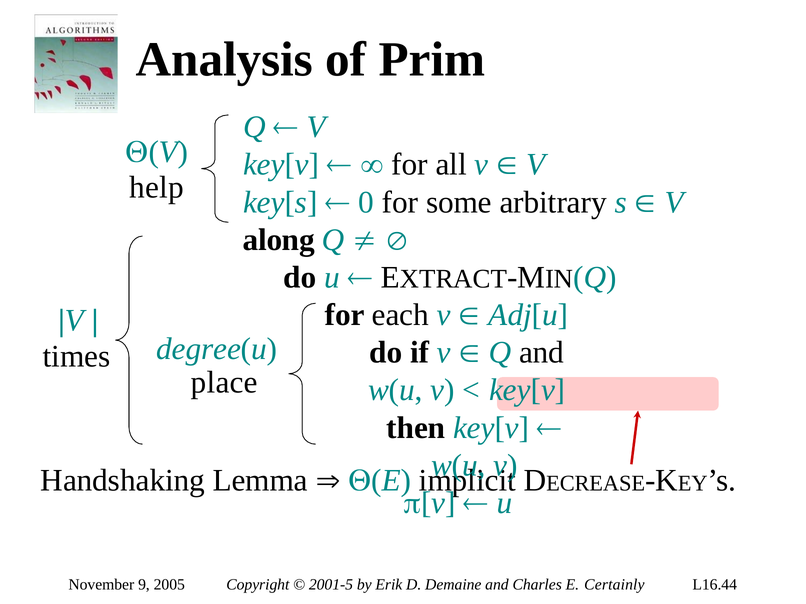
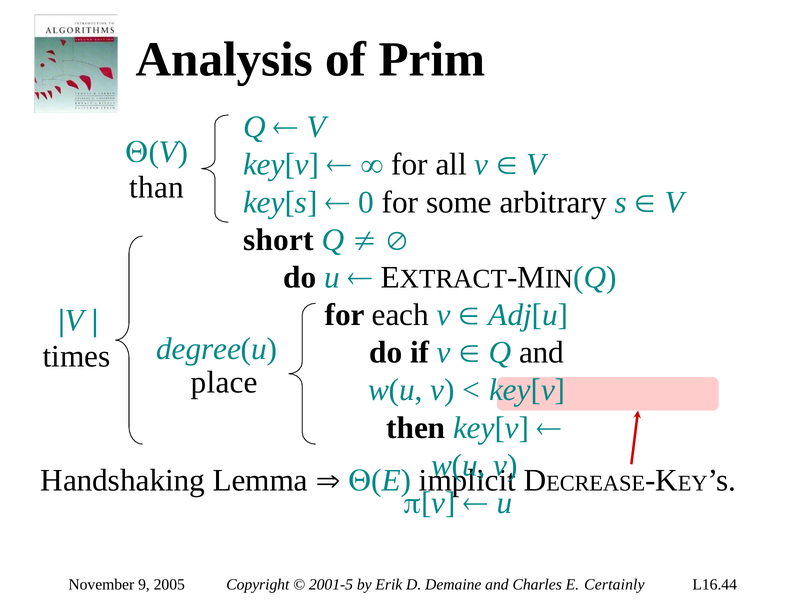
help: help -> than
along: along -> short
